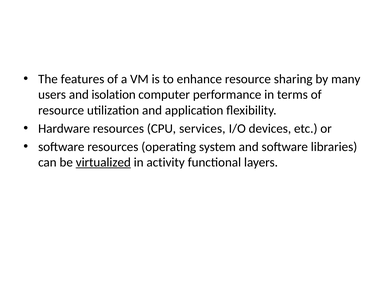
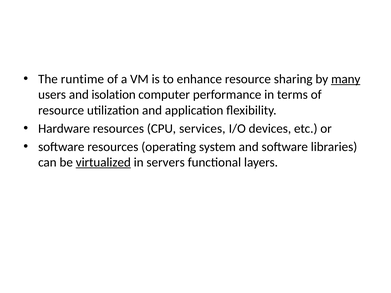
features: features -> runtime
many underline: none -> present
activity: activity -> servers
